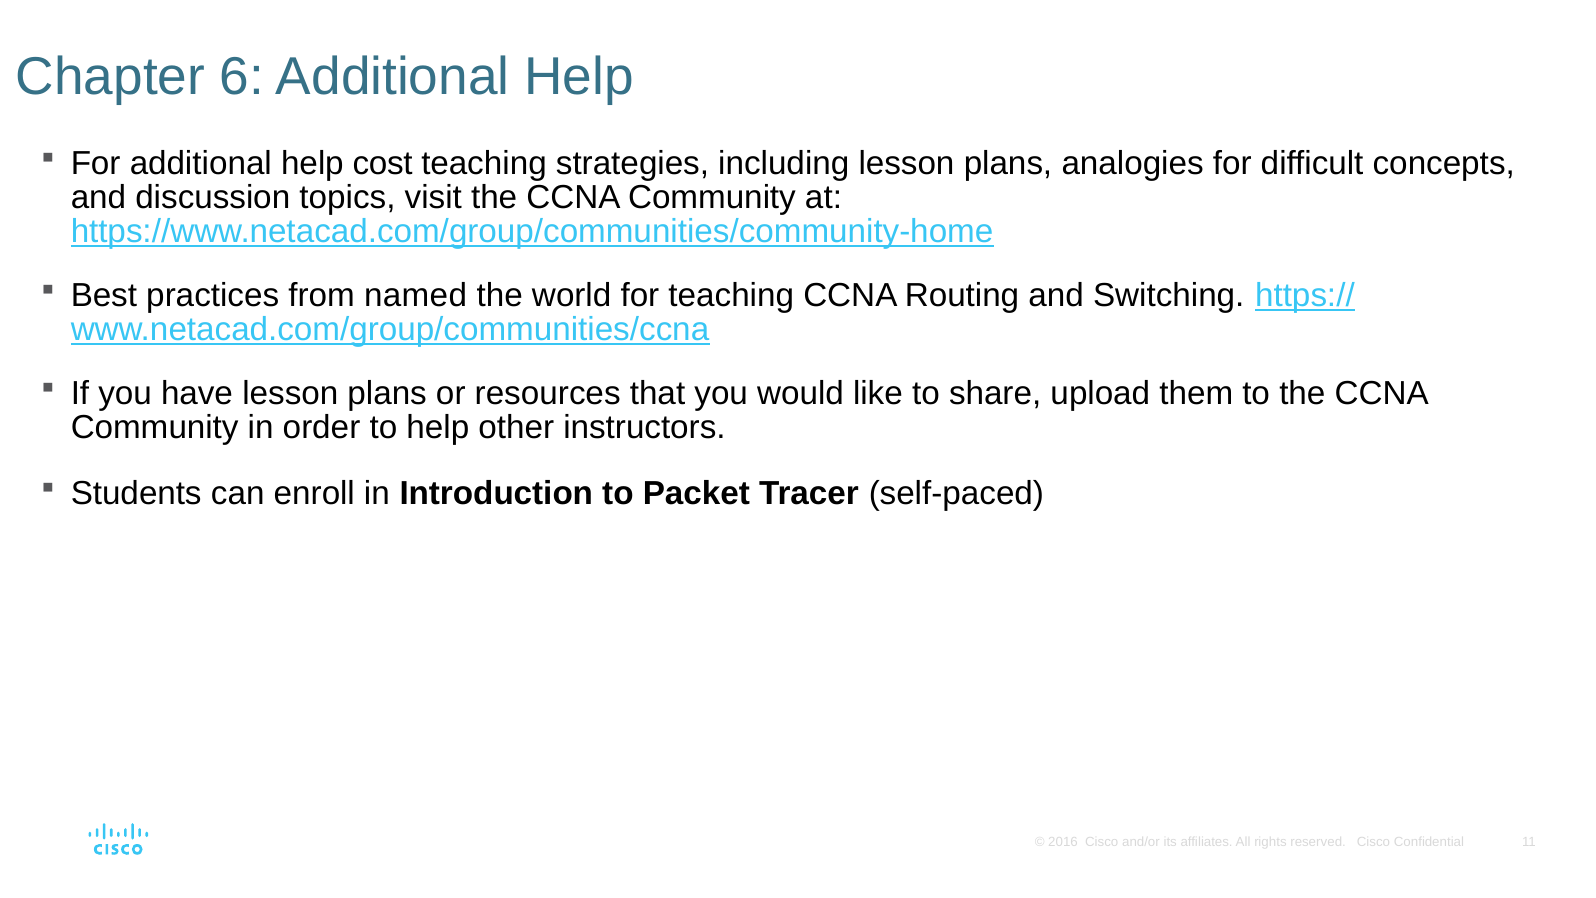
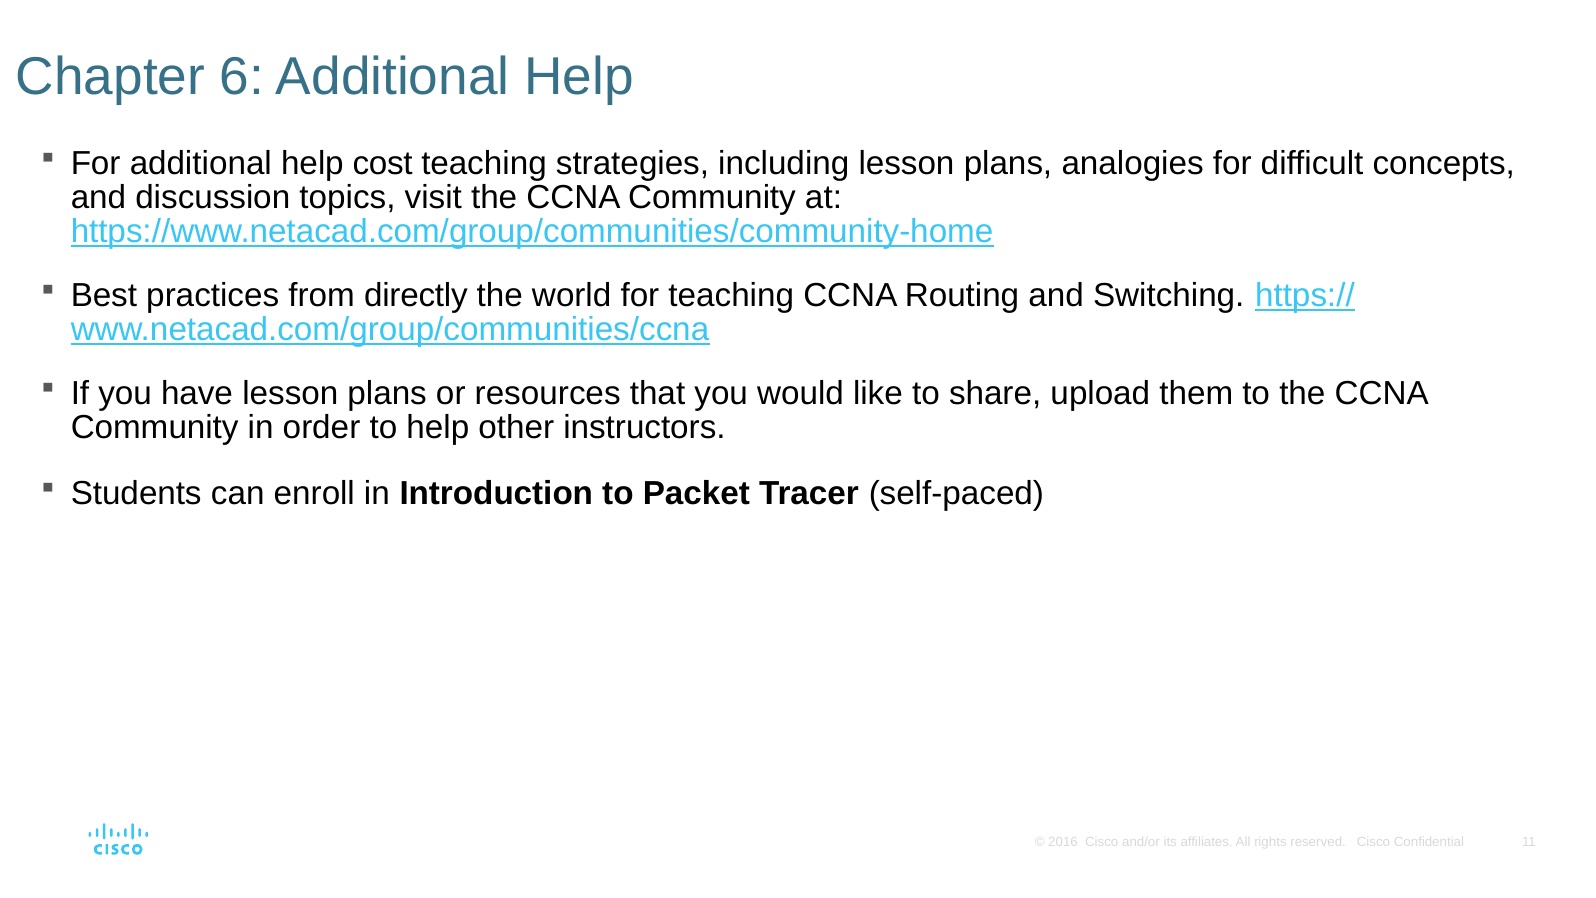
named: named -> directly
